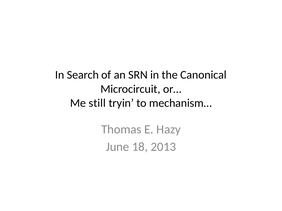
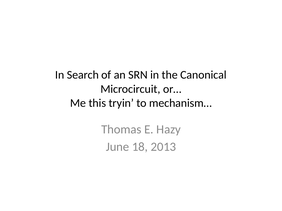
still: still -> this
